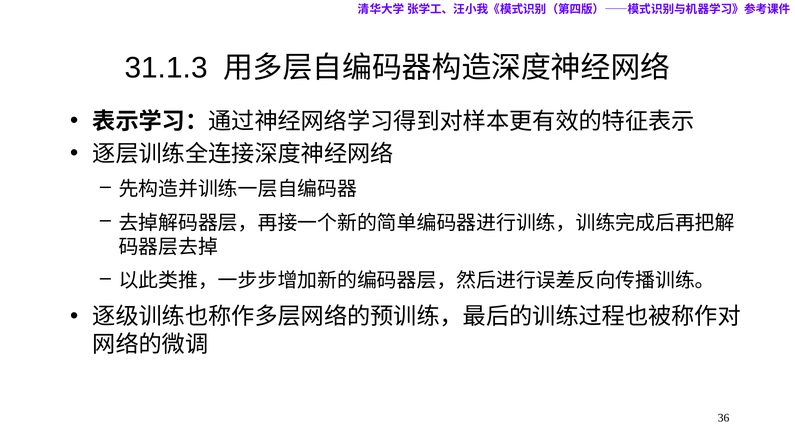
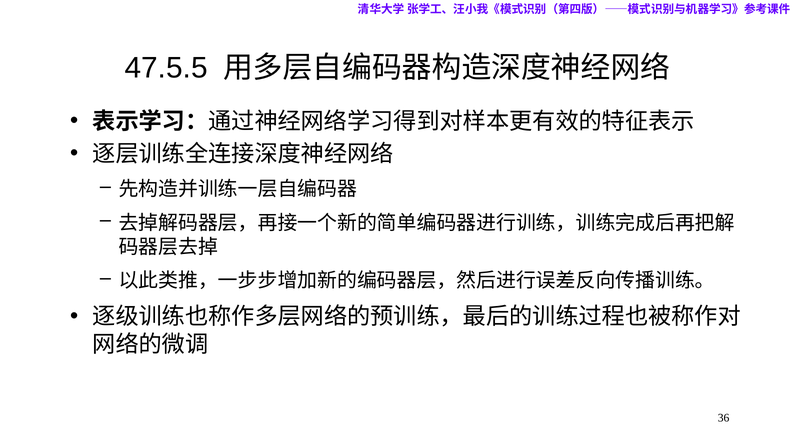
31.1.3: 31.1.3 -> 47.5.5
